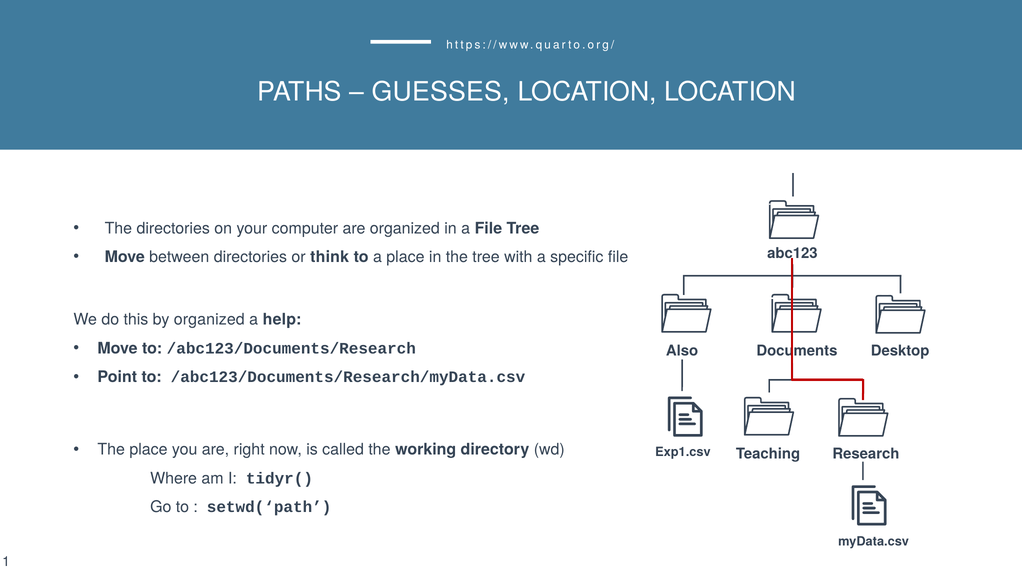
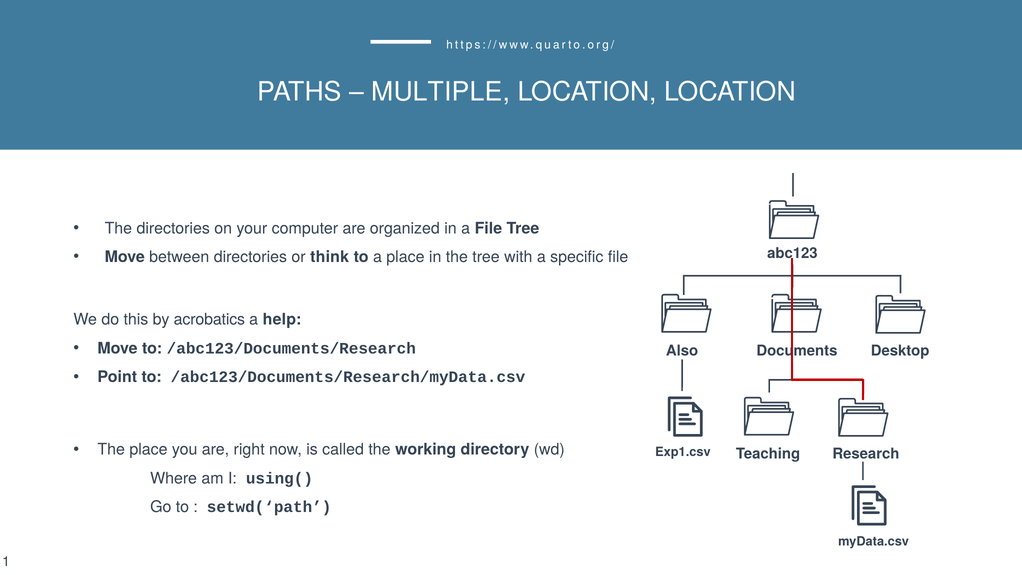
GUESSES: GUESSES -> MULTIPLE
by organized: organized -> acrobatics
tidyr(: tidyr( -> using(
